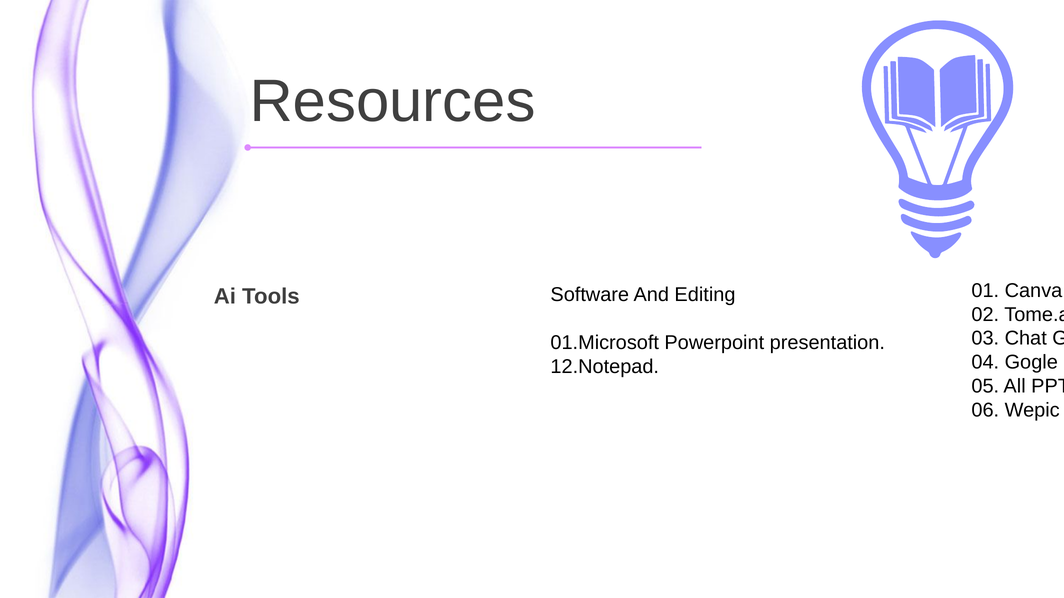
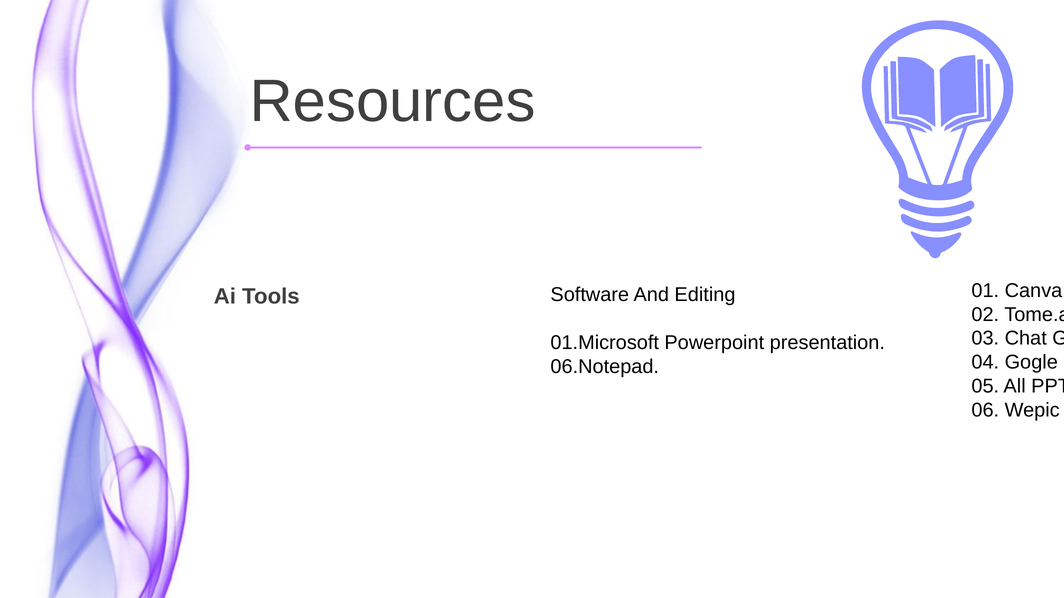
12.Notepad: 12.Notepad -> 06.Notepad
